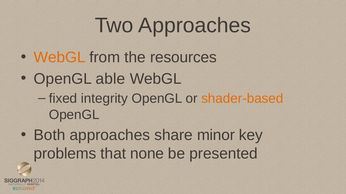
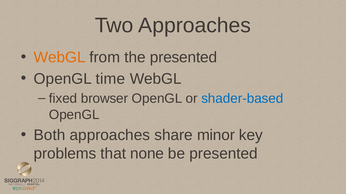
the resources: resources -> presented
able: able -> time
integrity: integrity -> browser
shader-based colour: orange -> blue
